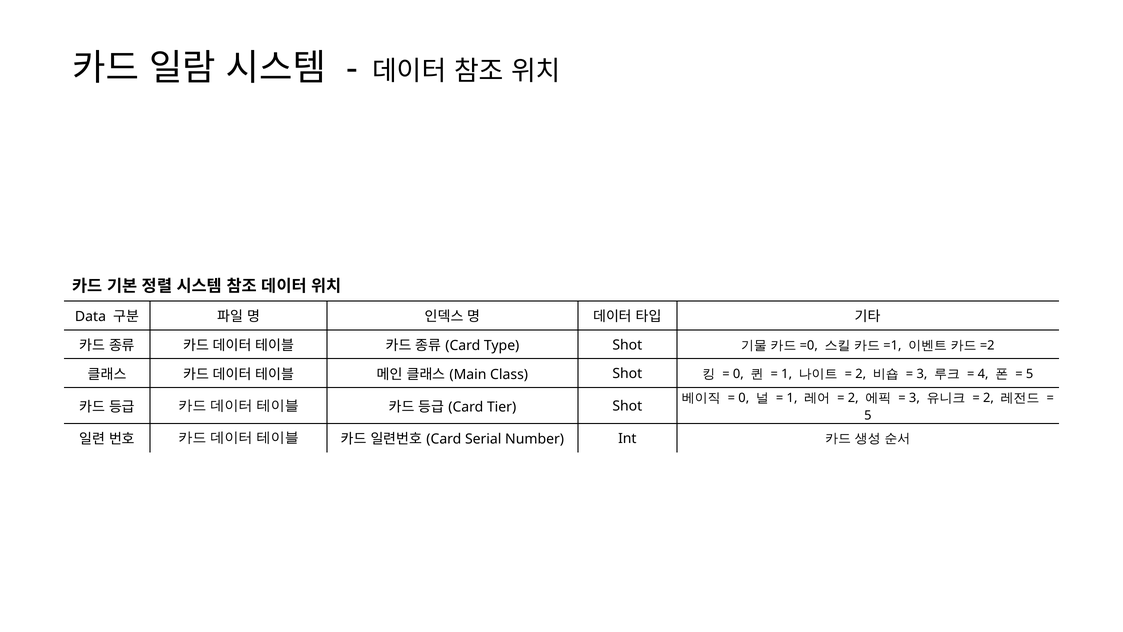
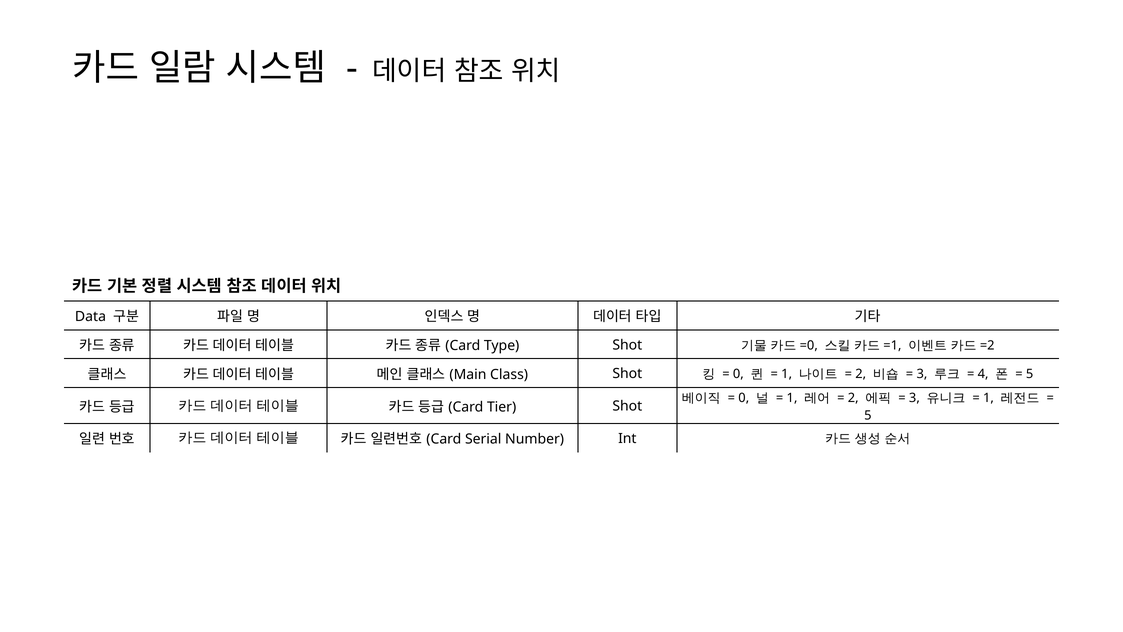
2 at (989, 398): 2 -> 1
